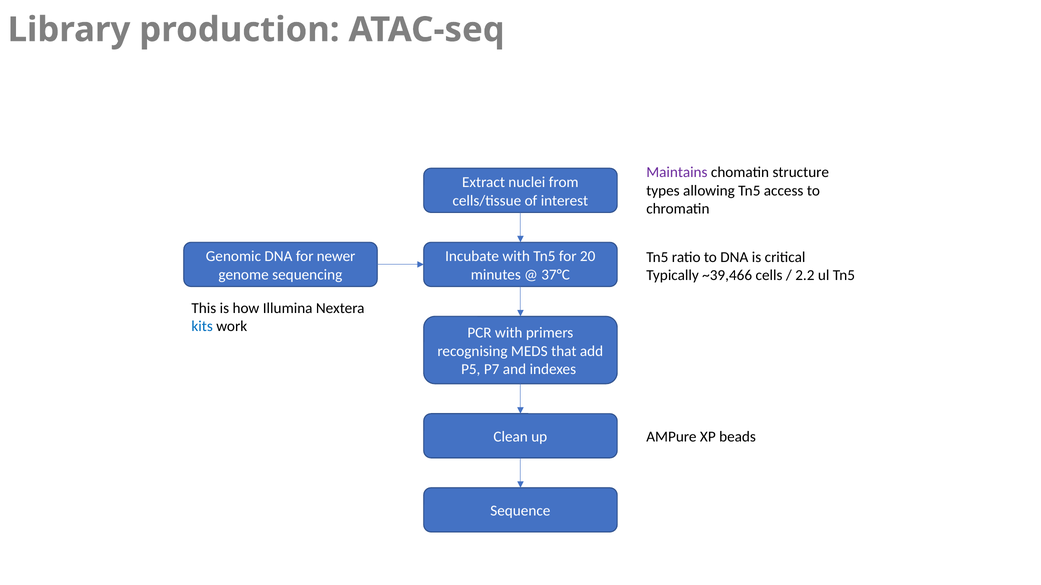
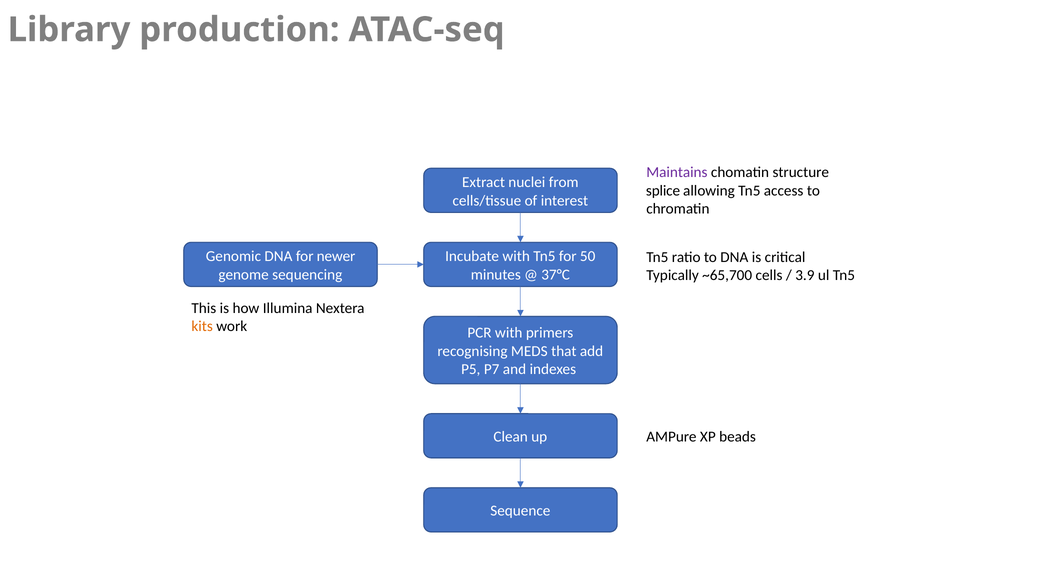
types: types -> splice
20: 20 -> 50
~39,466: ~39,466 -> ~65,700
2.2: 2.2 -> 3.9
kits colour: blue -> orange
